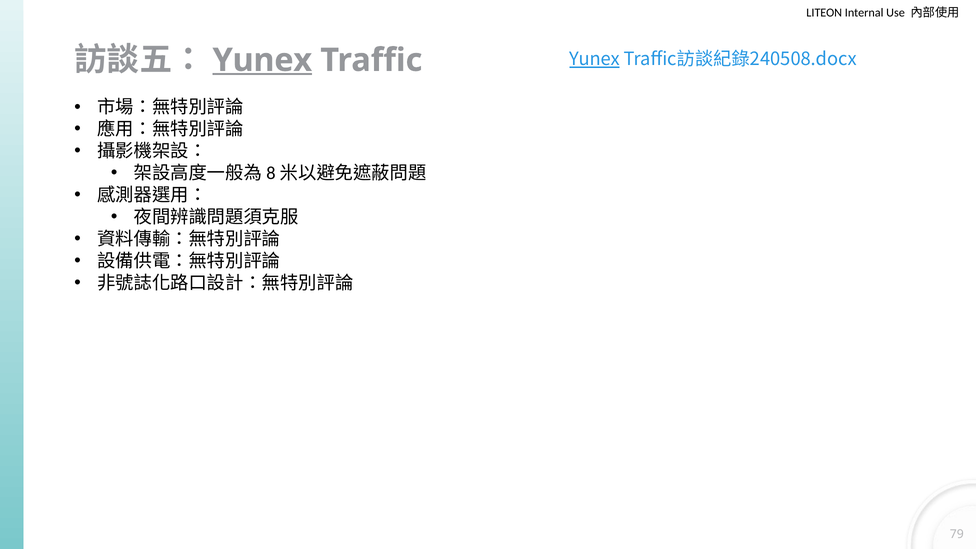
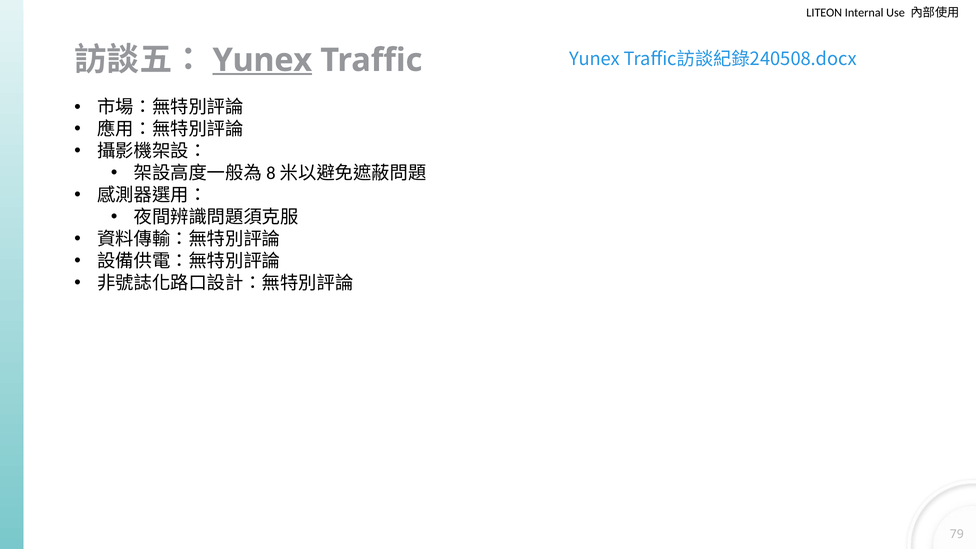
Yunex at (595, 59) underline: present -> none
